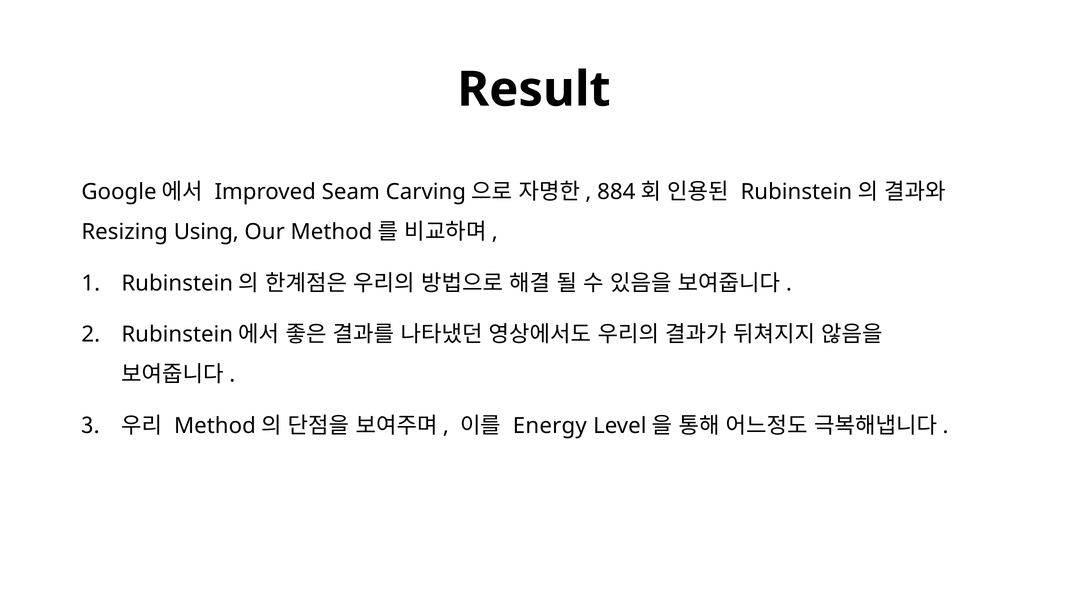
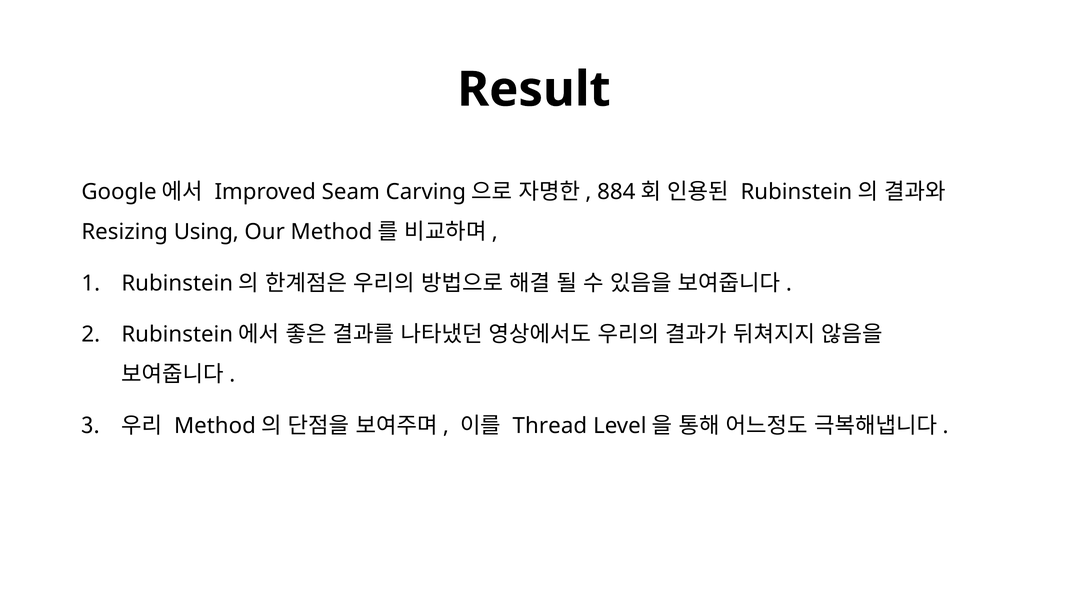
Energy: Energy -> Thread
